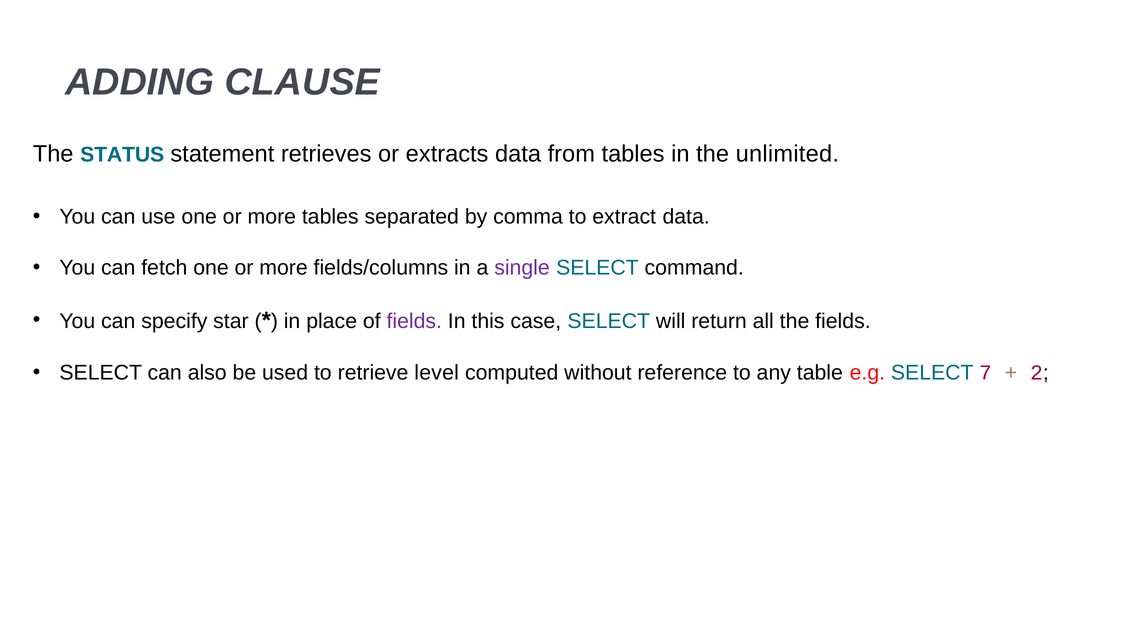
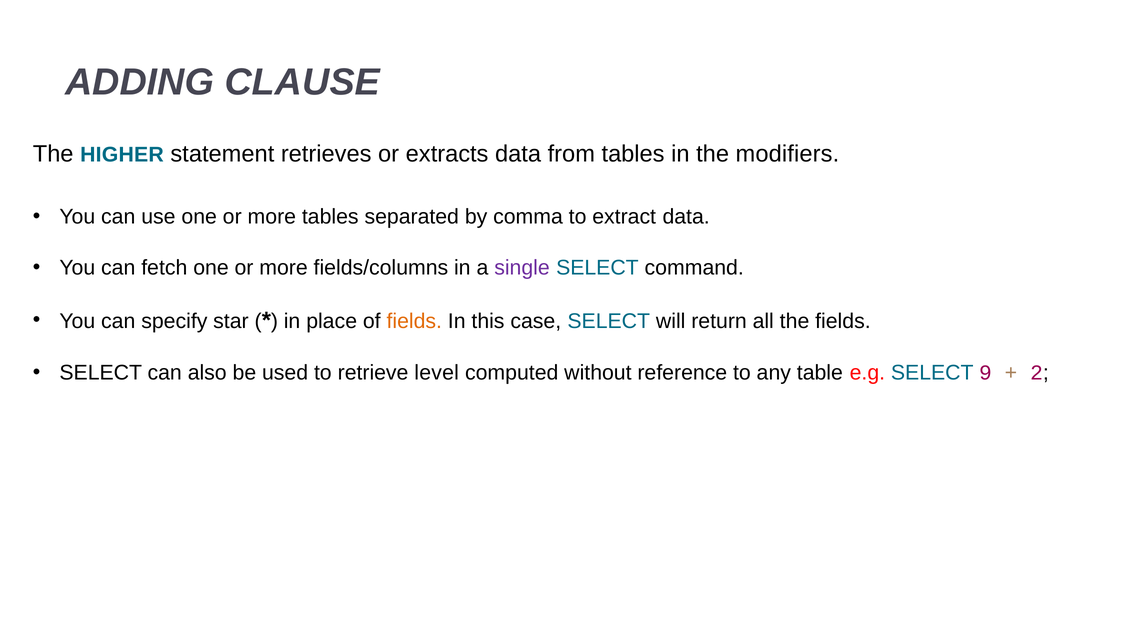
STATUS: STATUS -> HIGHER
unlimited: unlimited -> modifiers
fields at (414, 321) colour: purple -> orange
7: 7 -> 9
